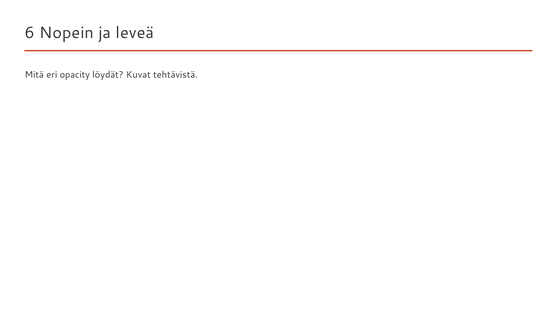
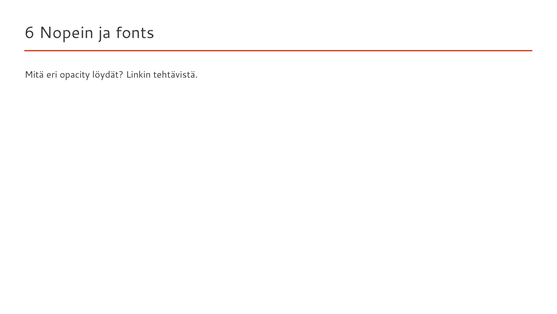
leveä: leveä -> fonts
Kuvat: Kuvat -> Linkin
